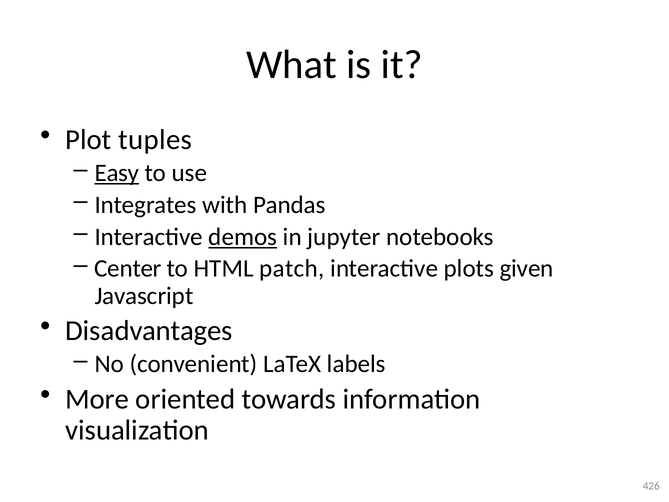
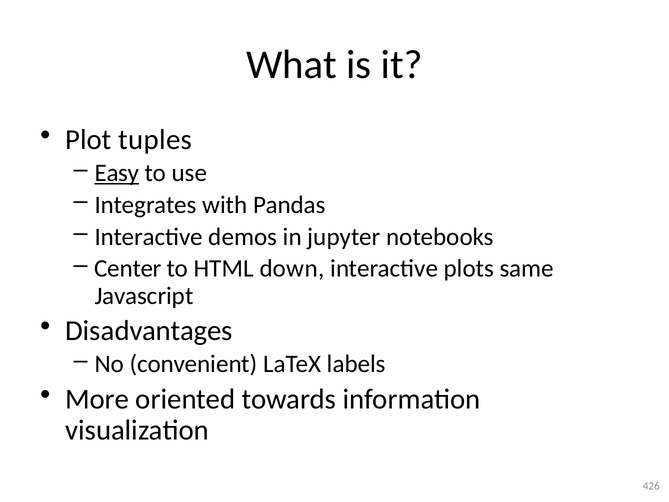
demos underline: present -> none
patch: patch -> down
given: given -> same
